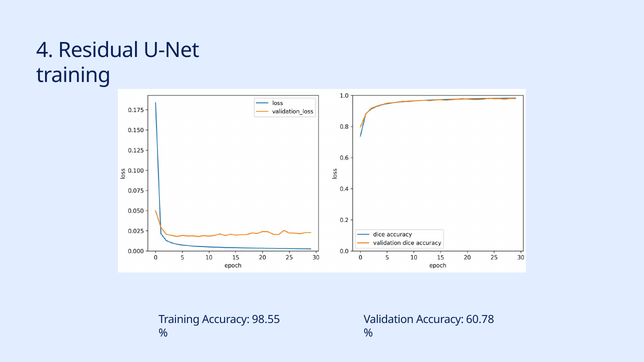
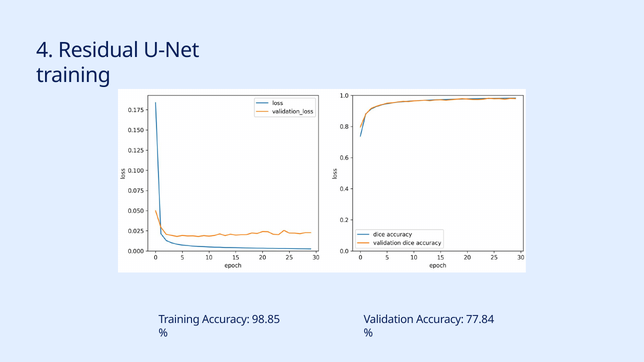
98.55: 98.55 -> 98.85
60.78: 60.78 -> 77.84
